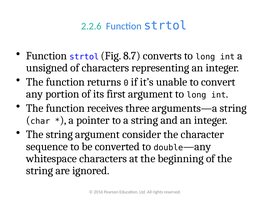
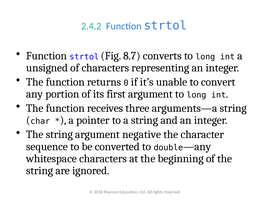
2.2.6: 2.2.6 -> 2.4.2
consider: consider -> negative
